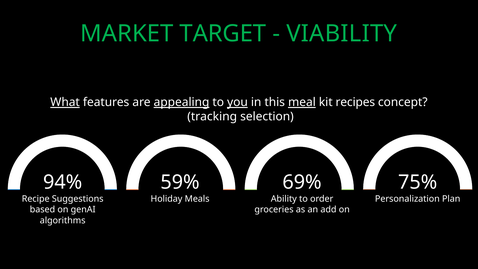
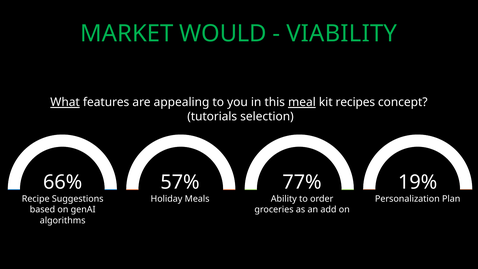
TARGET: TARGET -> WOULD
appealing underline: present -> none
you underline: present -> none
tracking: tracking -> tutorials
75%: 75% -> 19%
94%: 94% -> 66%
59%: 59% -> 57%
69%: 69% -> 77%
